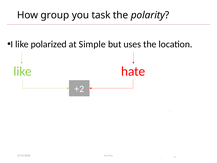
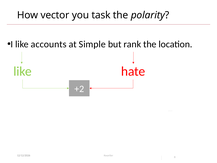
group: group -> vector
polarized: polarized -> accounts
uses: uses -> rank
